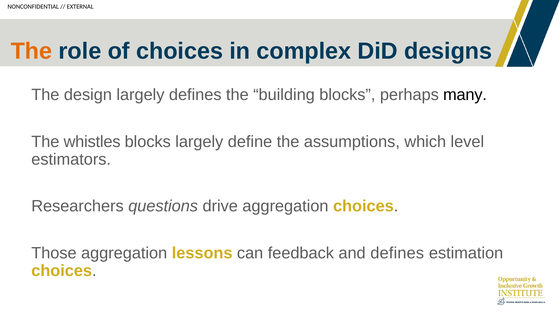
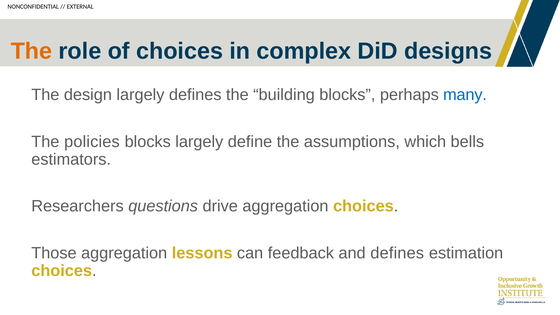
many colour: black -> blue
whistles: whistles -> policies
level: level -> bells
